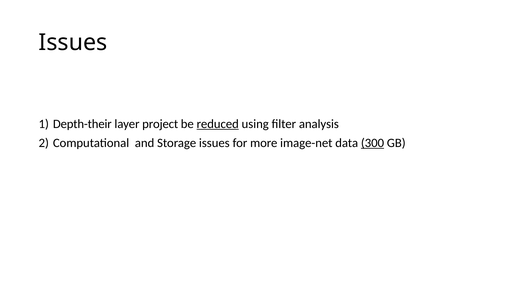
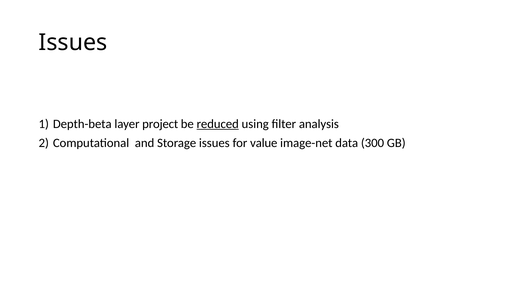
Depth-their: Depth-their -> Depth-beta
more: more -> value
300 underline: present -> none
